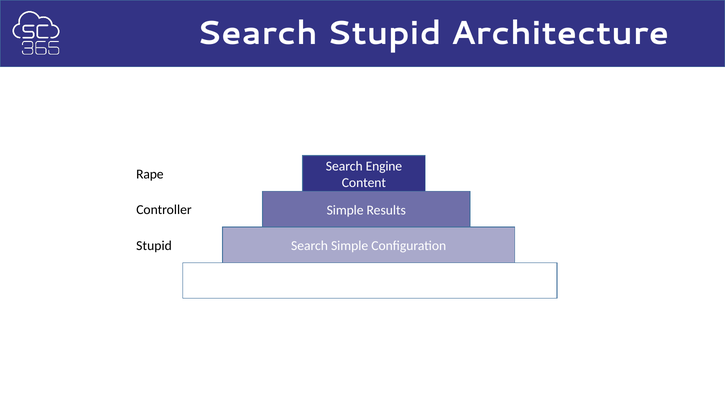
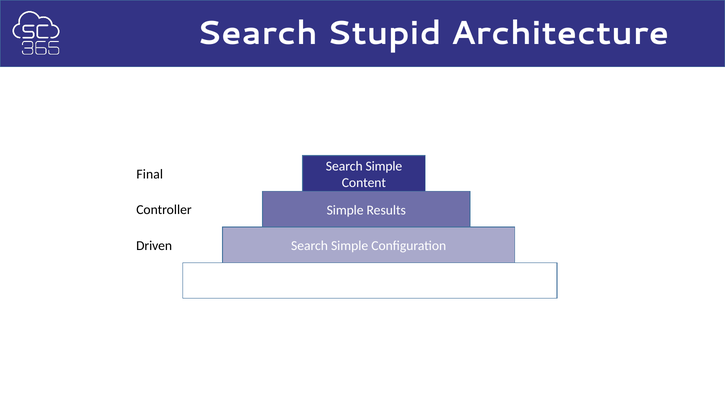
Engine at (384, 166): Engine -> Simple
Rape: Rape -> Final
Stupid at (154, 245): Stupid -> Driven
